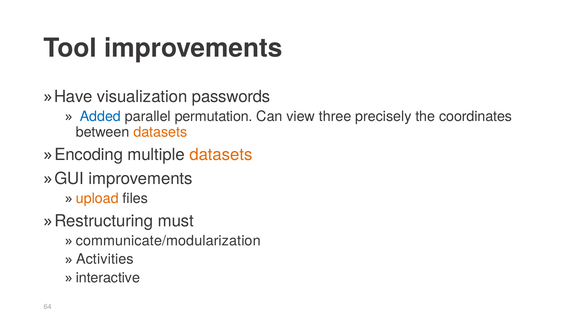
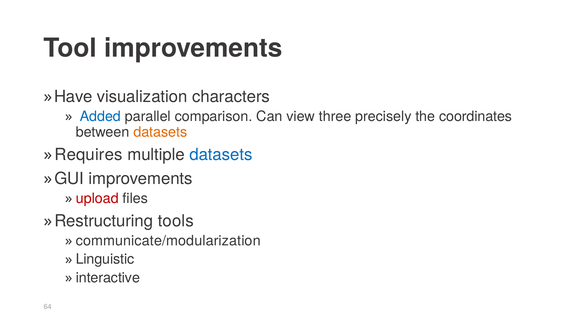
passwords: passwords -> characters
permutation: permutation -> comparison
Encoding: Encoding -> Requires
datasets at (221, 155) colour: orange -> blue
upload colour: orange -> red
must: must -> tools
Activities: Activities -> Linguistic
